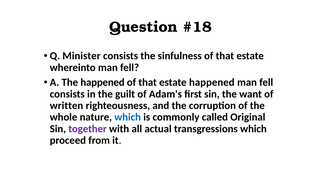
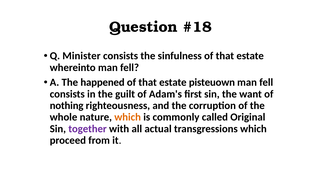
estate happened: happened -> pisteuown
written: written -> nothing
which at (128, 117) colour: blue -> orange
